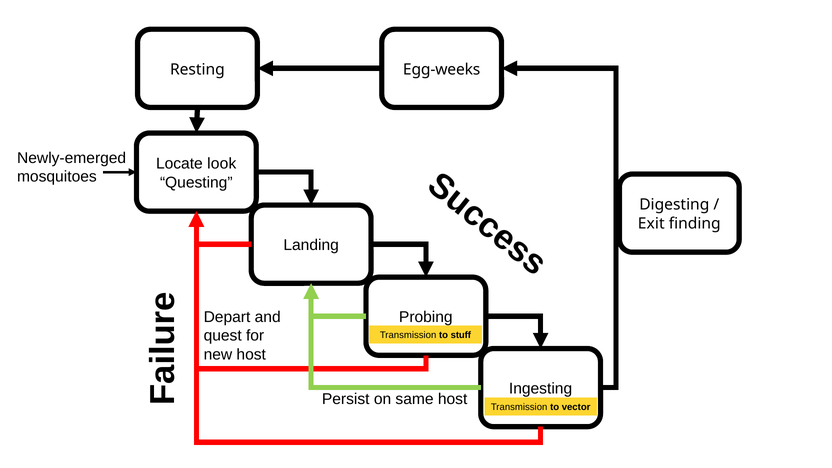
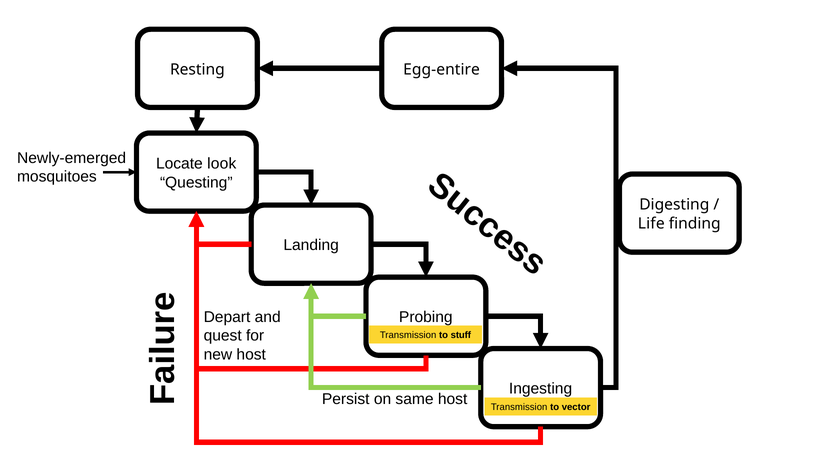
Egg-weeks: Egg-weeks -> Egg-entire
Exit: Exit -> Life
